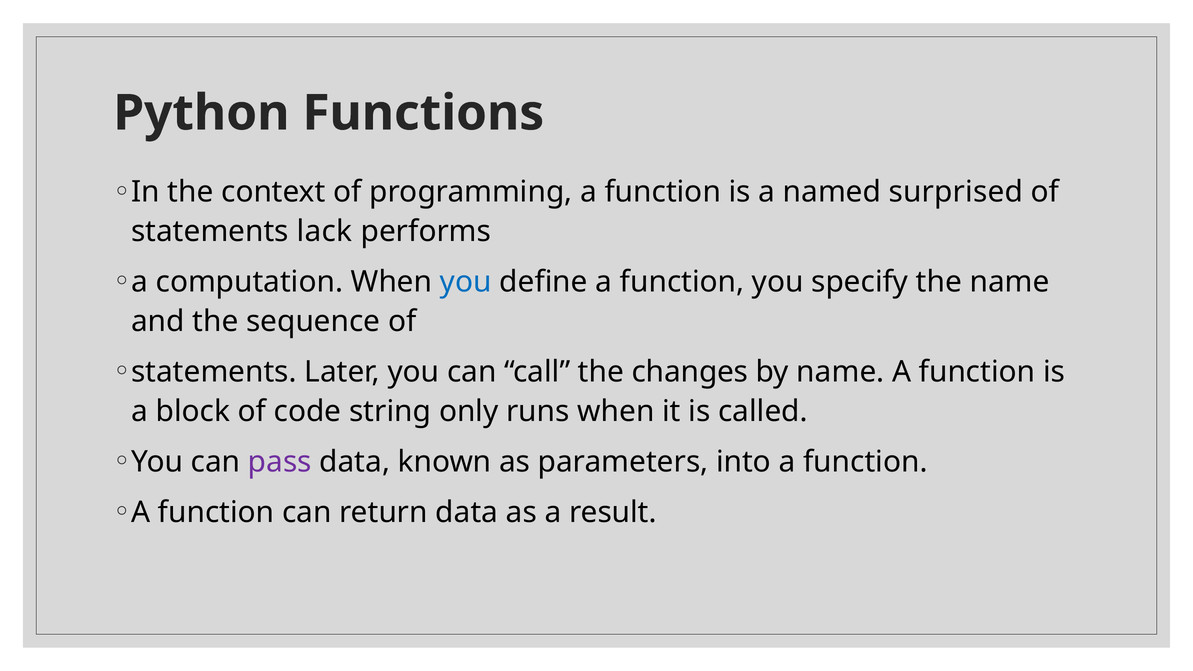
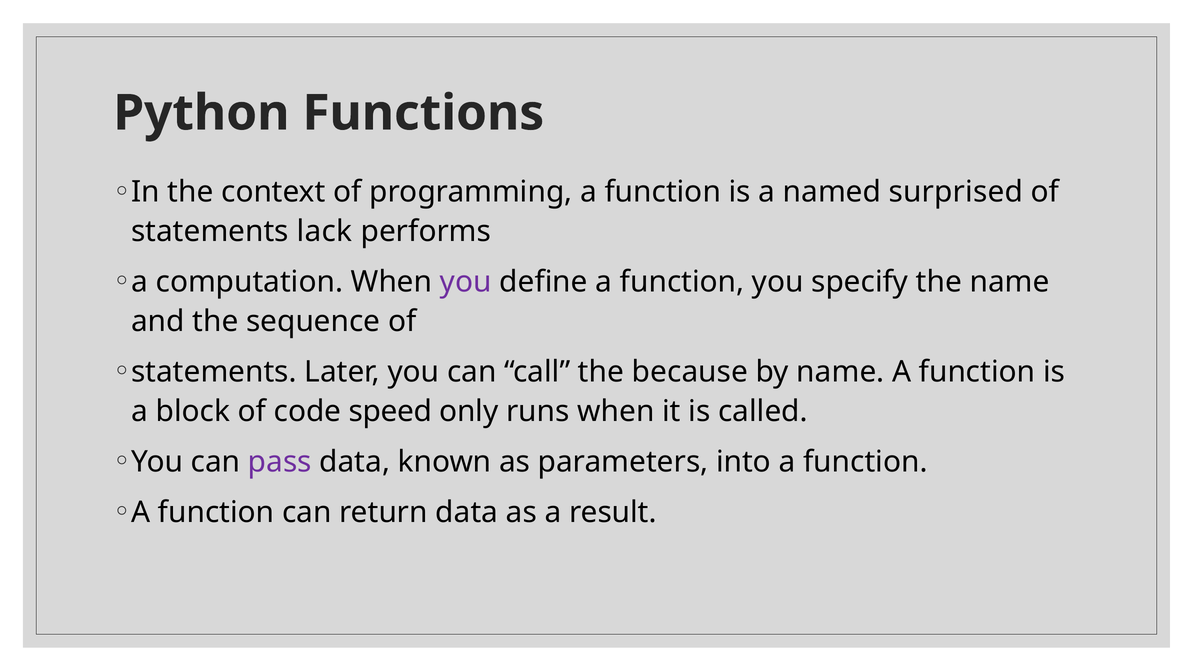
you at (466, 282) colour: blue -> purple
changes: changes -> because
string: string -> speed
